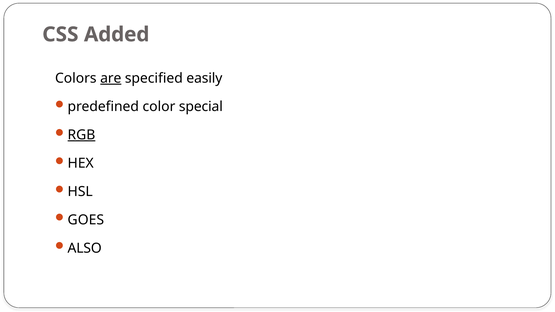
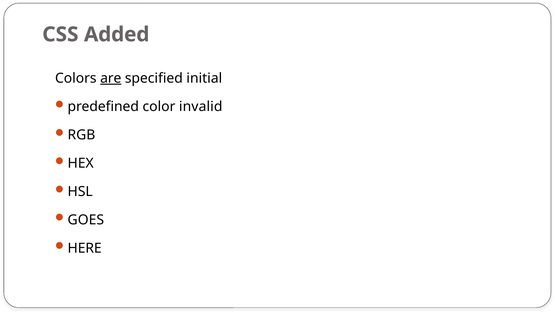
easily: easily -> initial
special: special -> invalid
RGB underline: present -> none
ALSO: ALSO -> HERE
